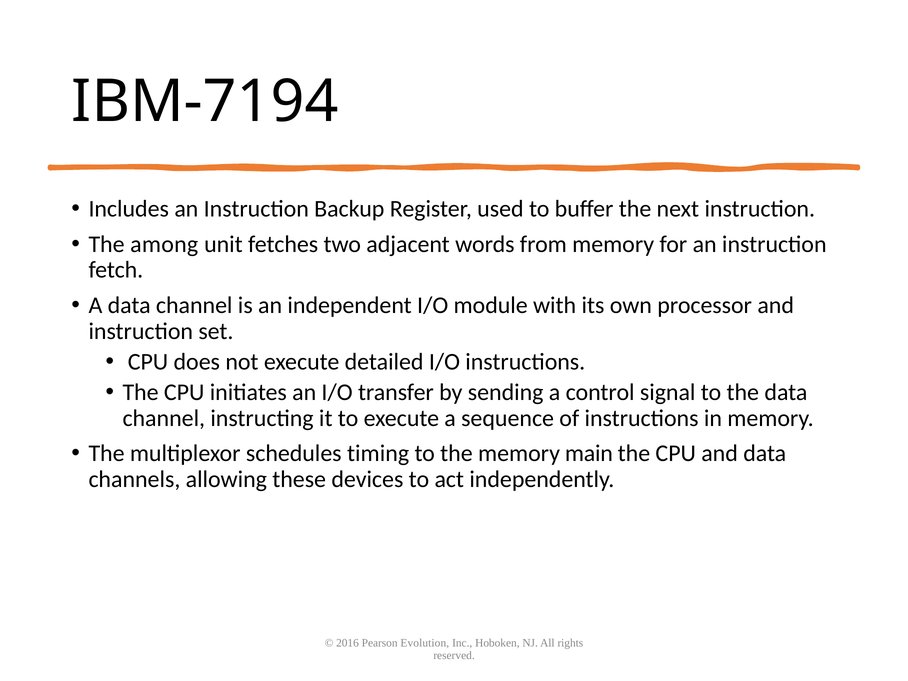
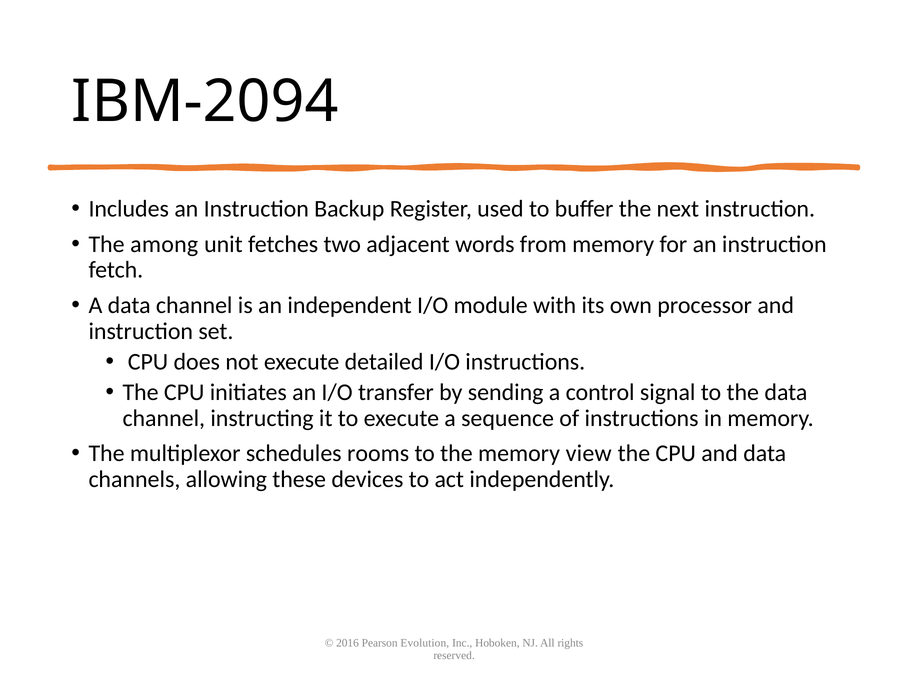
IBM-7194: IBM-7194 -> IBM-2094
timing: timing -> rooms
main: main -> view
